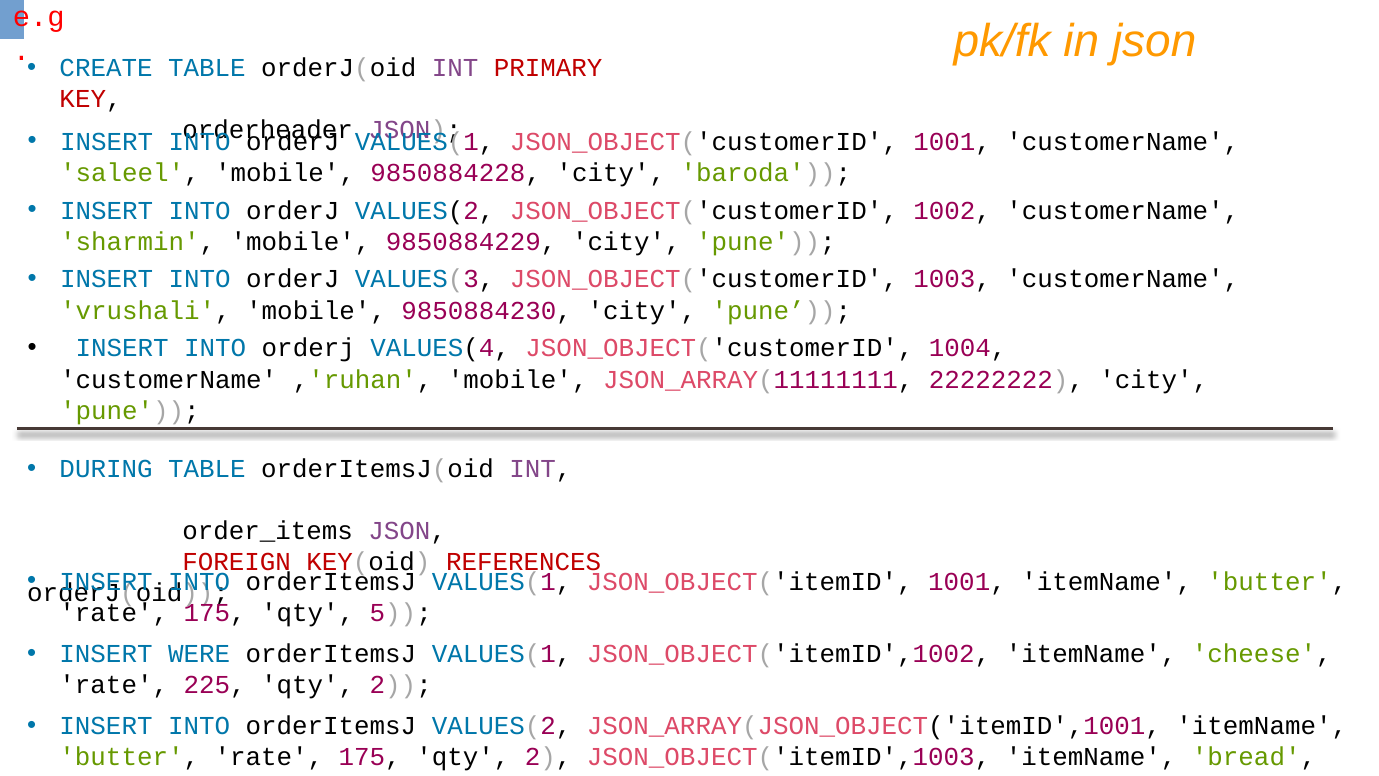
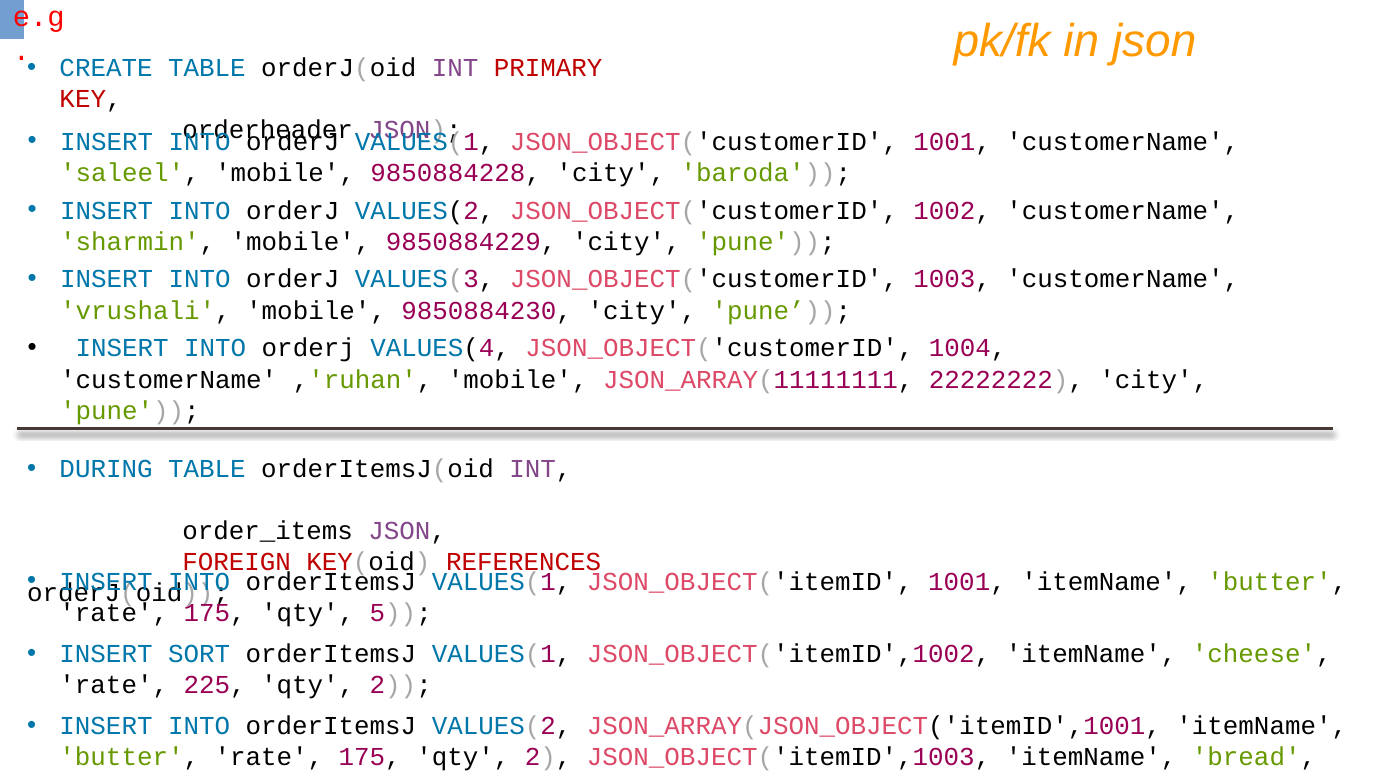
WERE: WERE -> SORT
